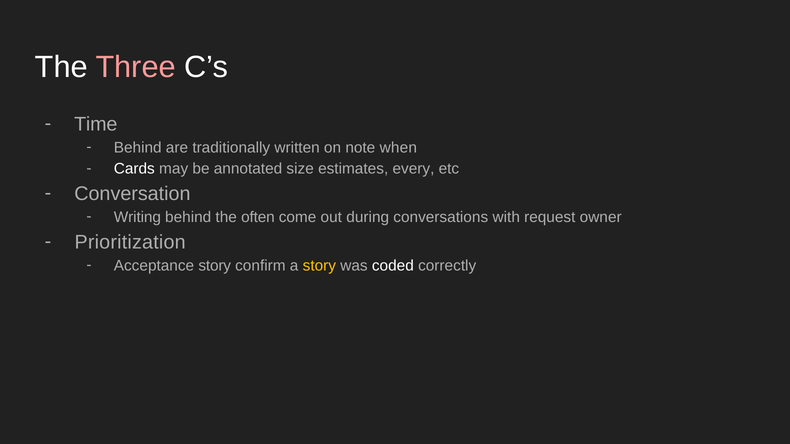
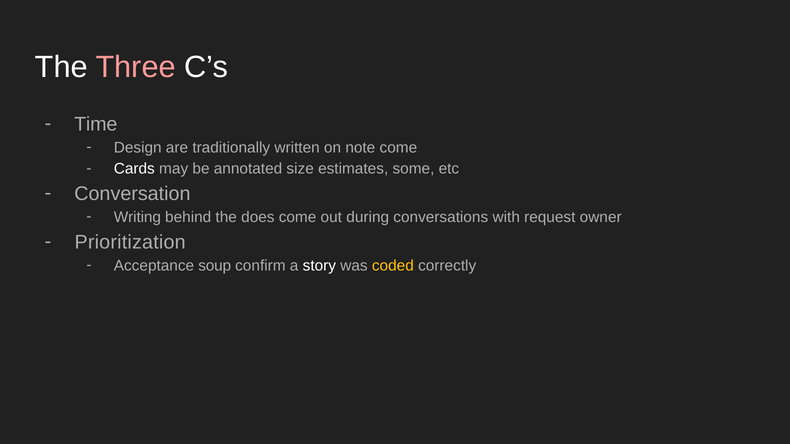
Behind at (138, 148): Behind -> Design
note when: when -> come
every: every -> some
often: often -> does
Acceptance story: story -> soup
story at (319, 266) colour: yellow -> white
coded colour: white -> yellow
